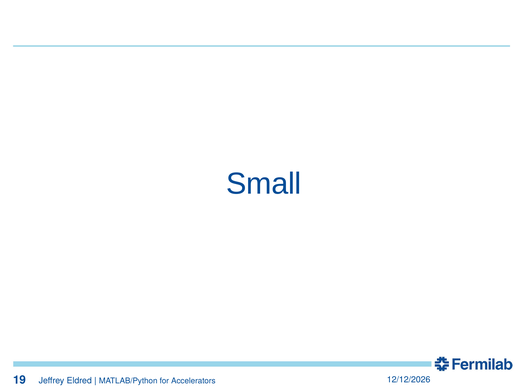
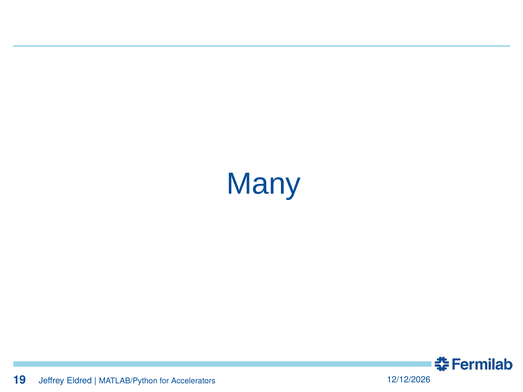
Small: Small -> Many
